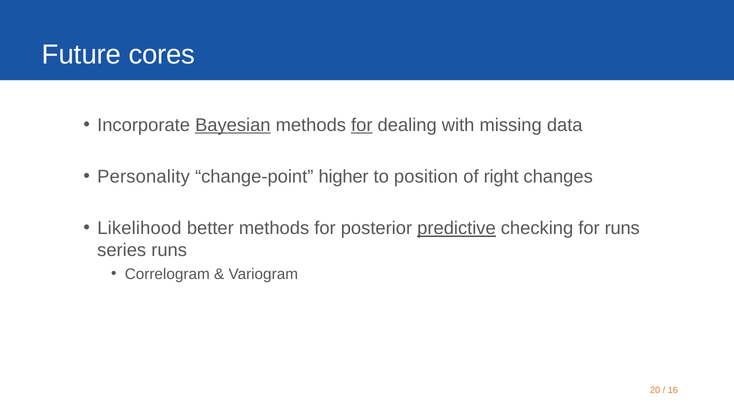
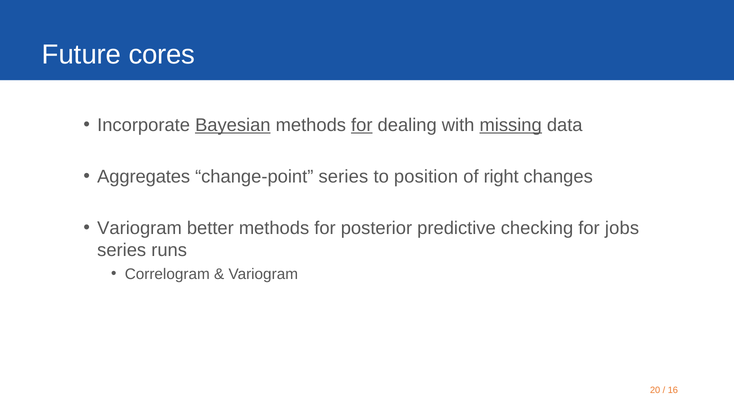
missing underline: none -> present
Personality: Personality -> Aggregates
change-point higher: higher -> series
Likelihood at (139, 228): Likelihood -> Variogram
predictive underline: present -> none
for runs: runs -> jobs
